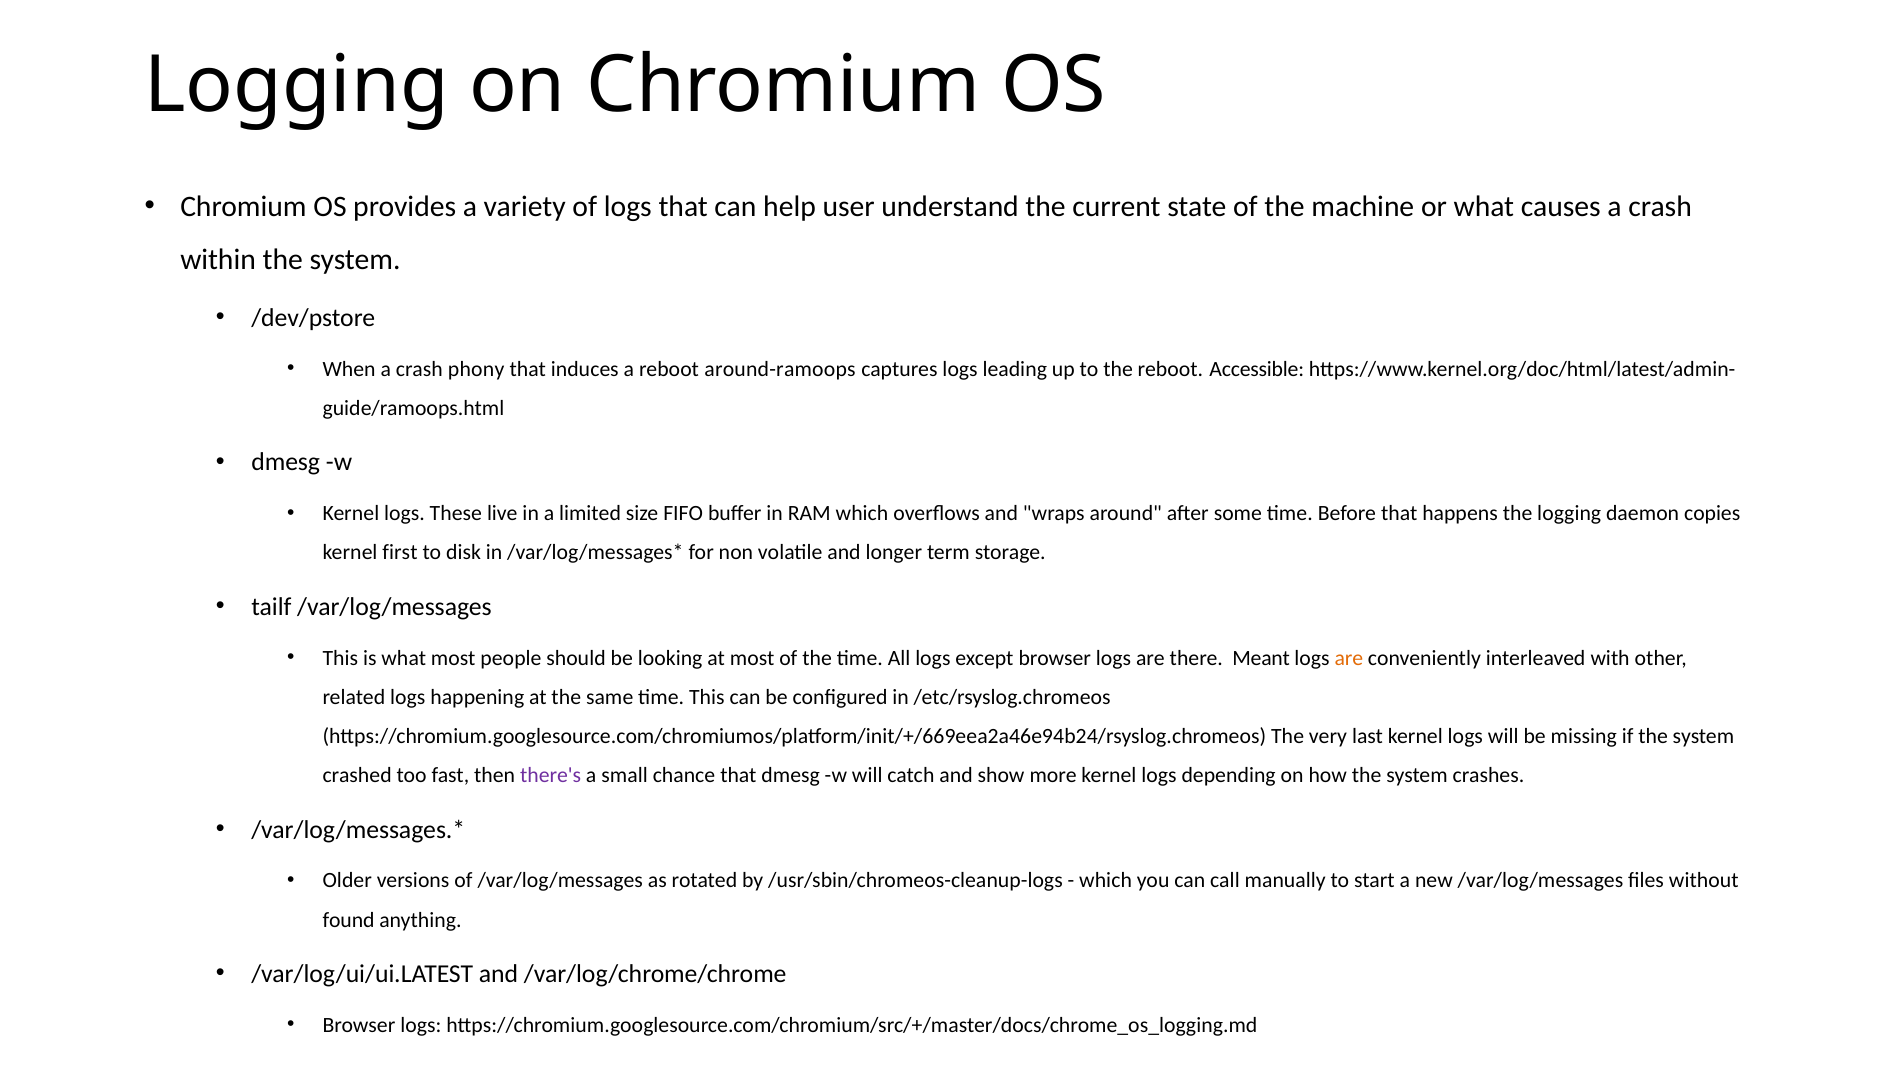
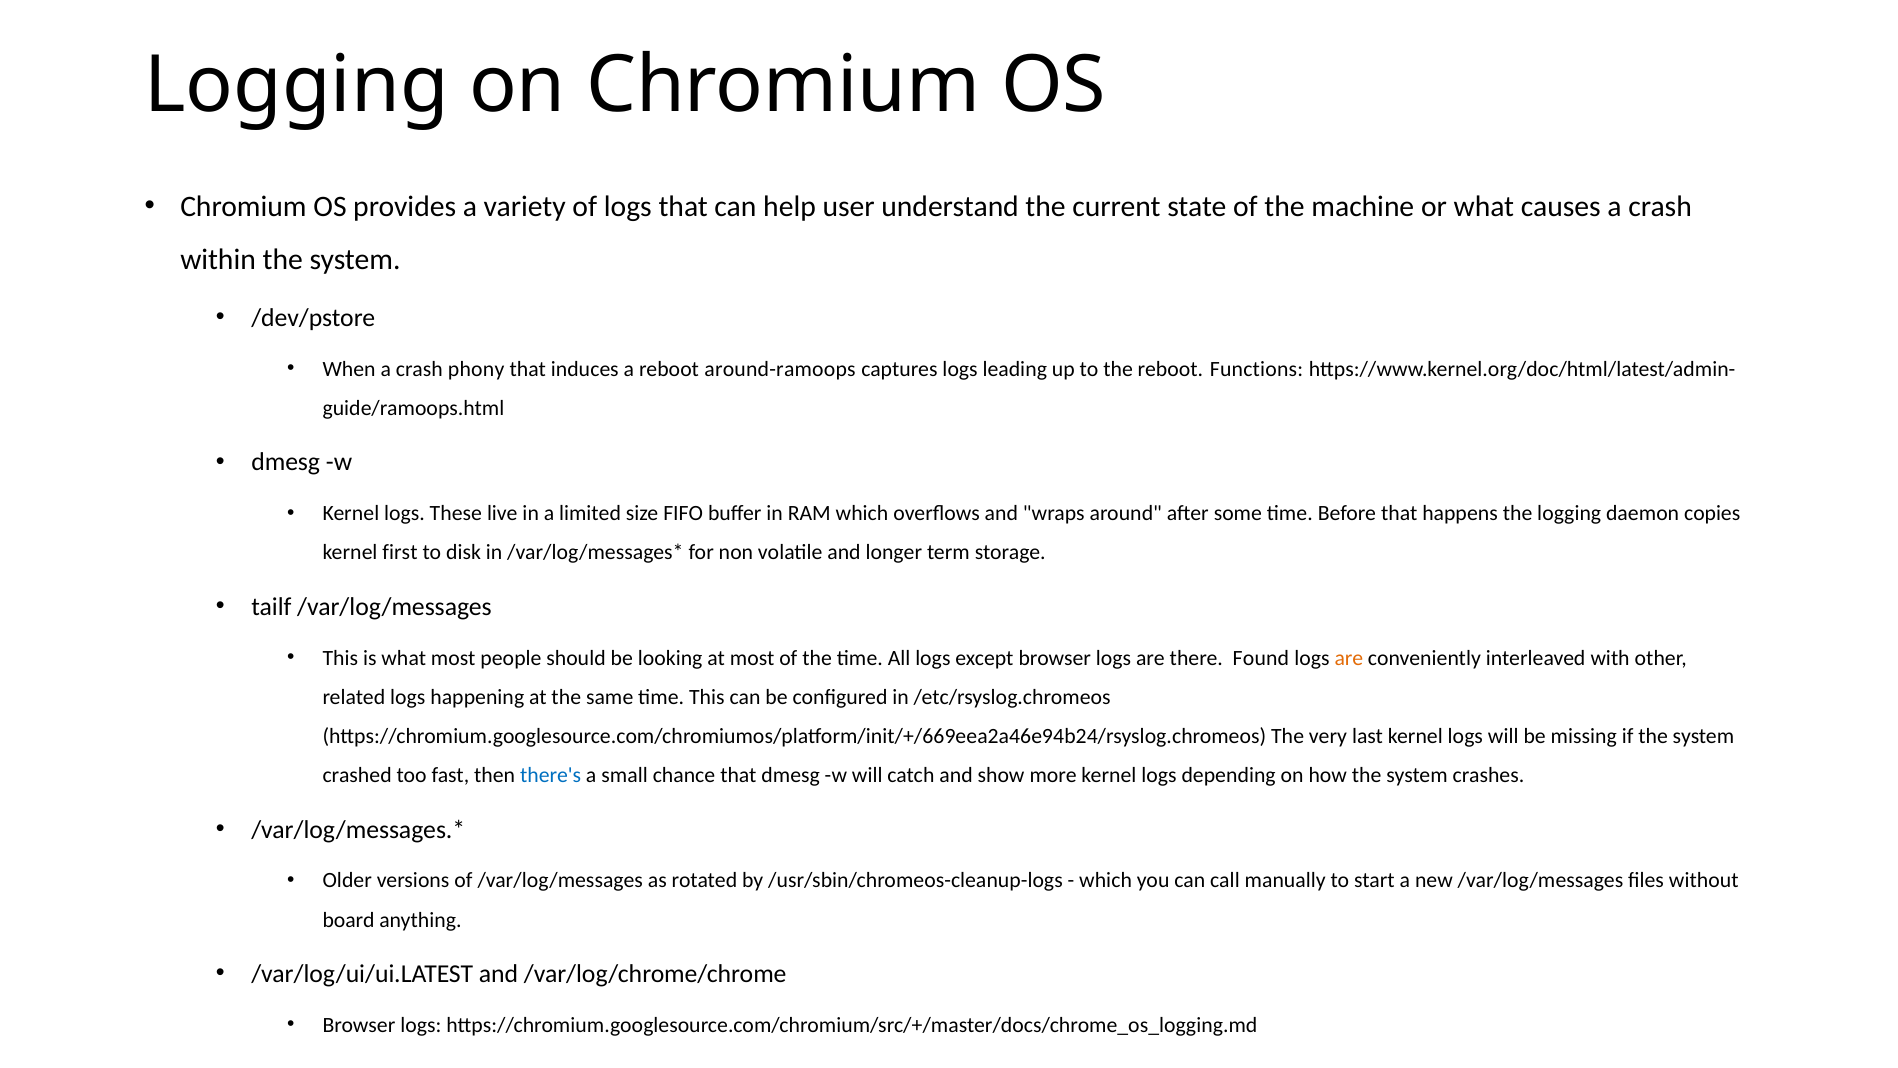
Accessible: Accessible -> Functions
Meant: Meant -> Found
there's colour: purple -> blue
found: found -> board
